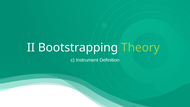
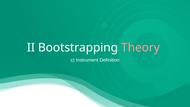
Theory colour: light green -> pink
